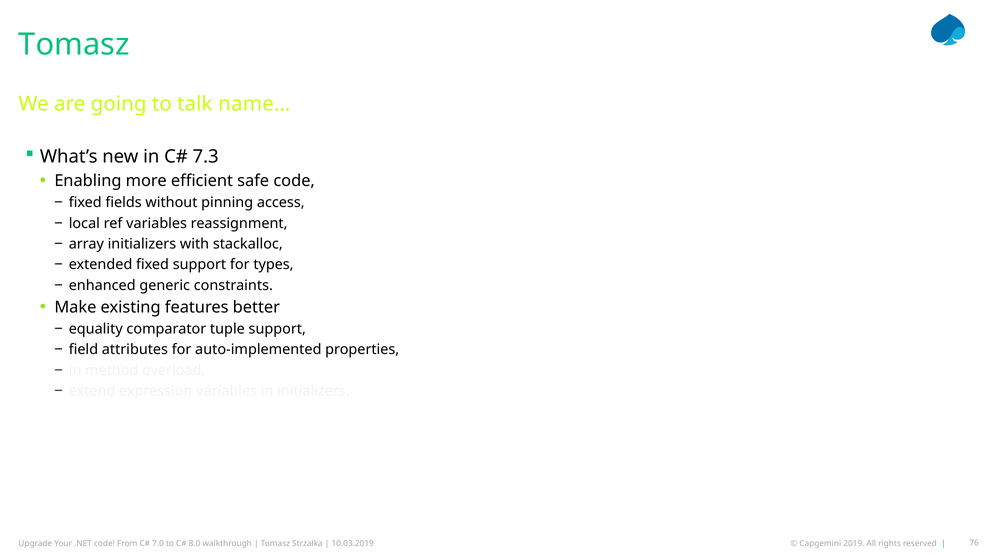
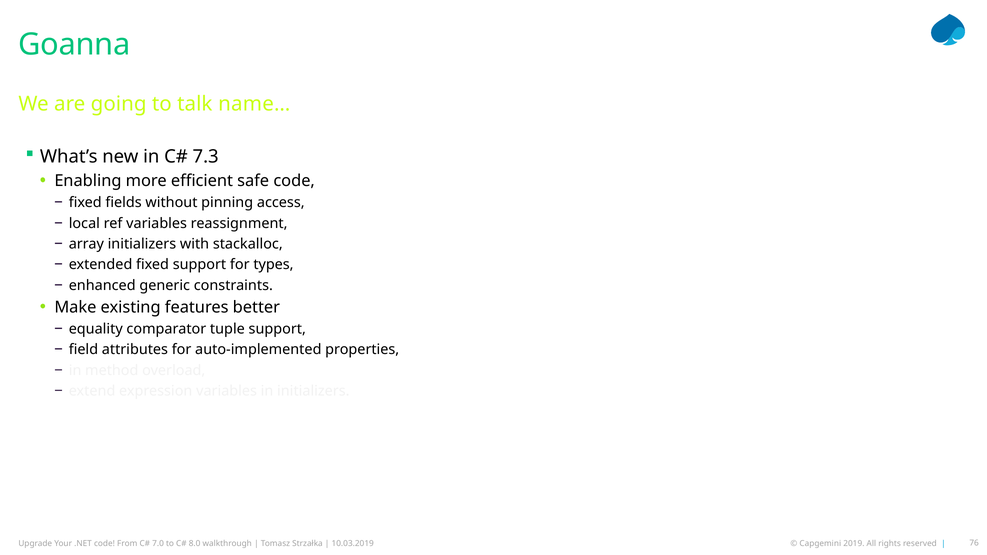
Tomasz at (74, 44): Tomasz -> Goanna
